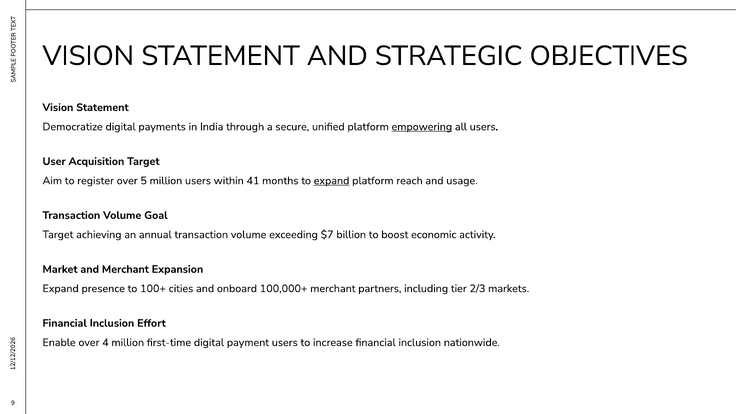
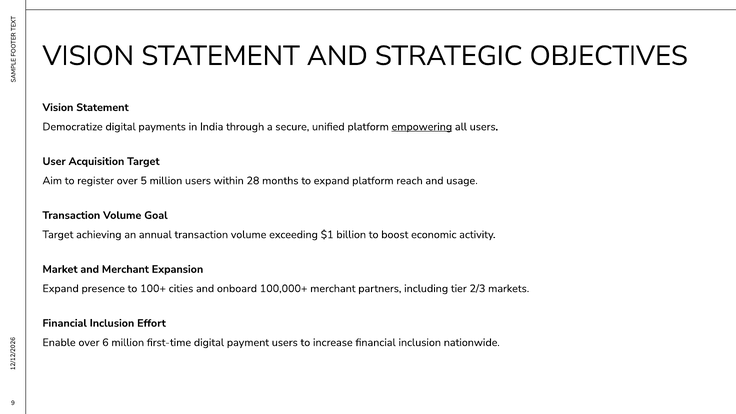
41: 41 -> 28
expand at (332, 181) underline: present -> none
$7: $7 -> $1
over 4: 4 -> 6
